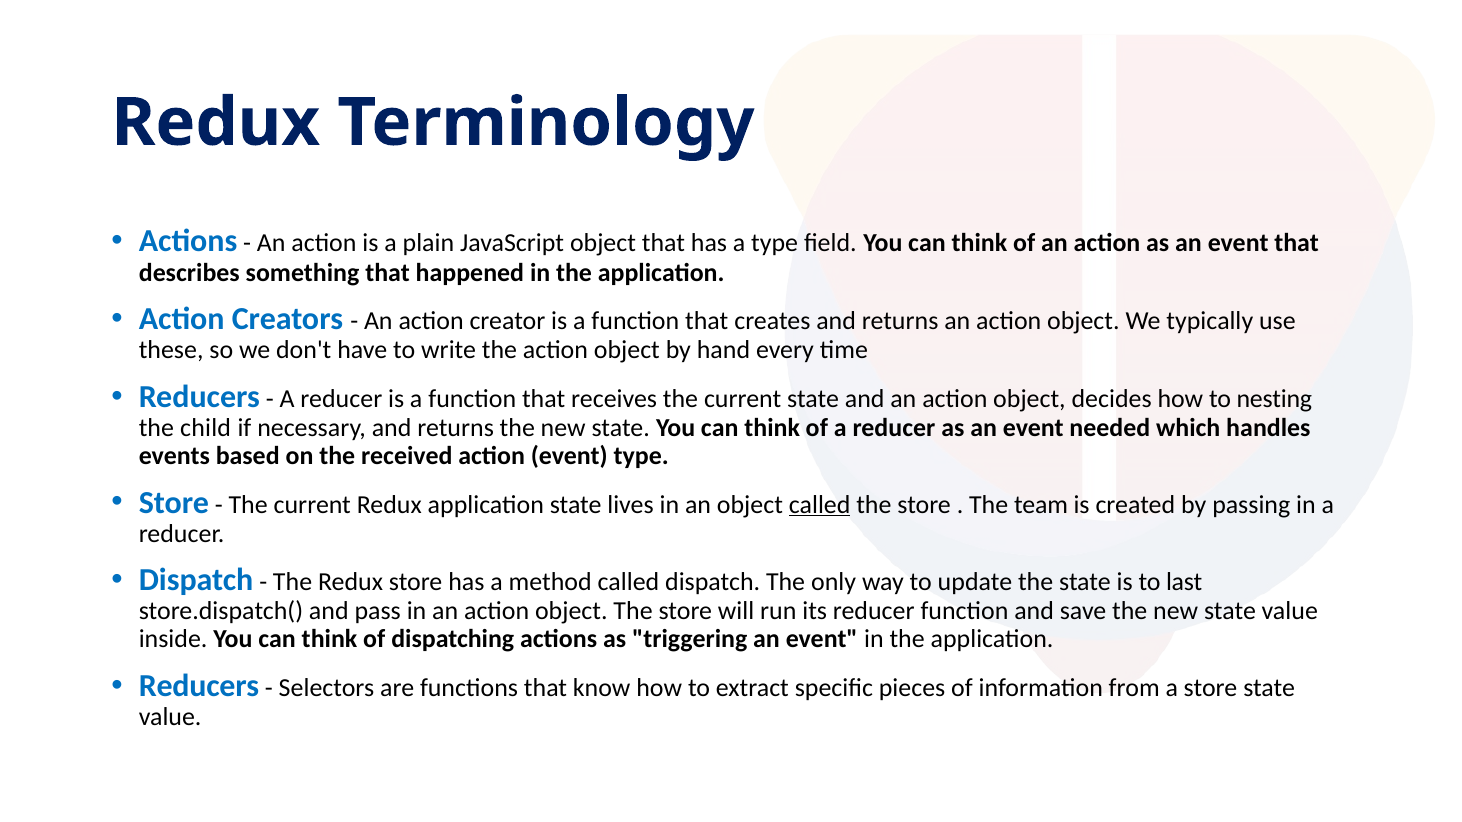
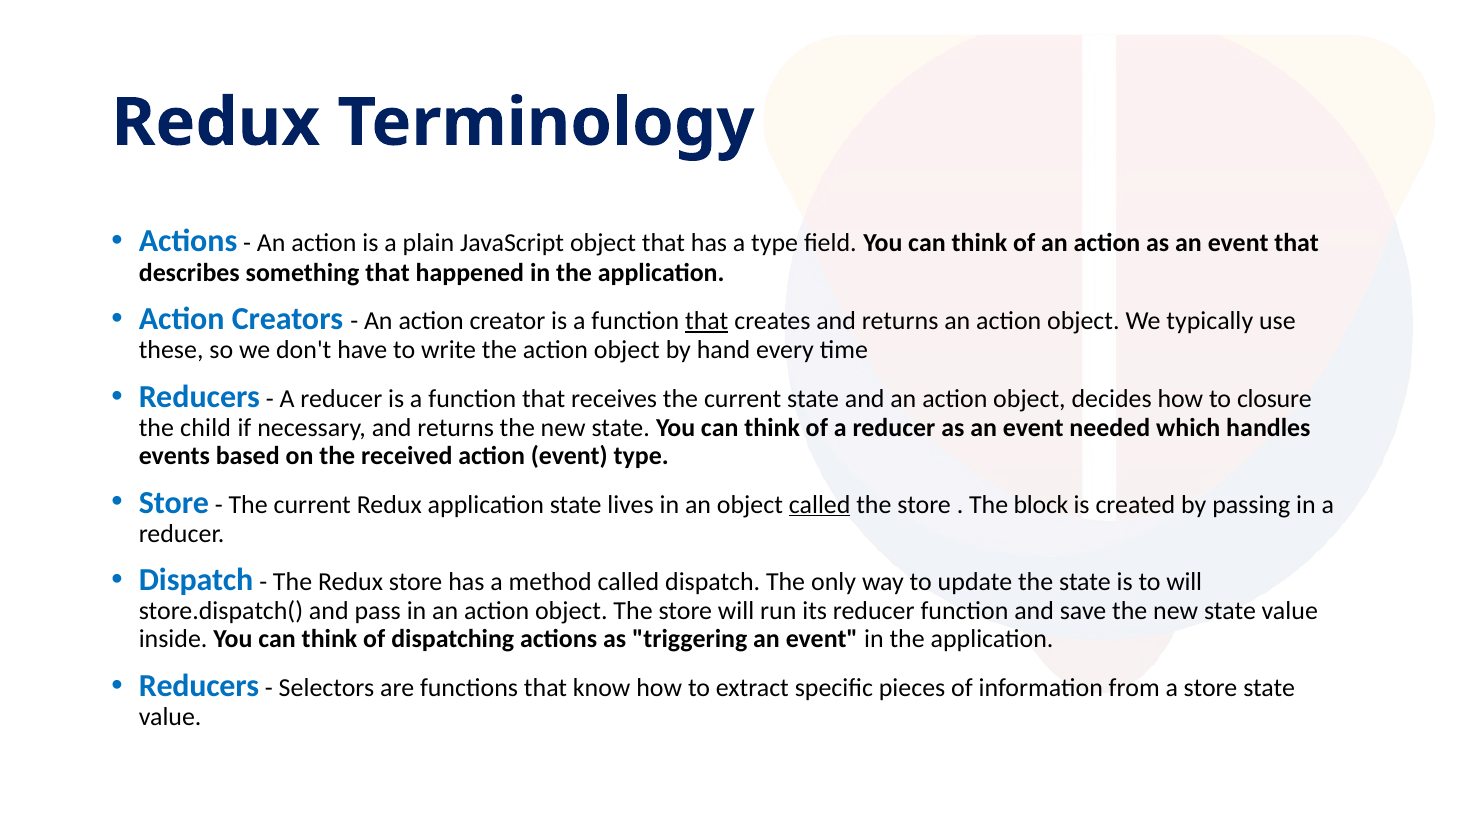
that at (707, 321) underline: none -> present
nesting: nesting -> closure
team: team -> block
to last: last -> will
